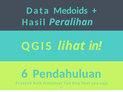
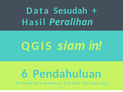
Medoids: Medoids -> Sesudah
QGIS lihat: lihat -> siam
